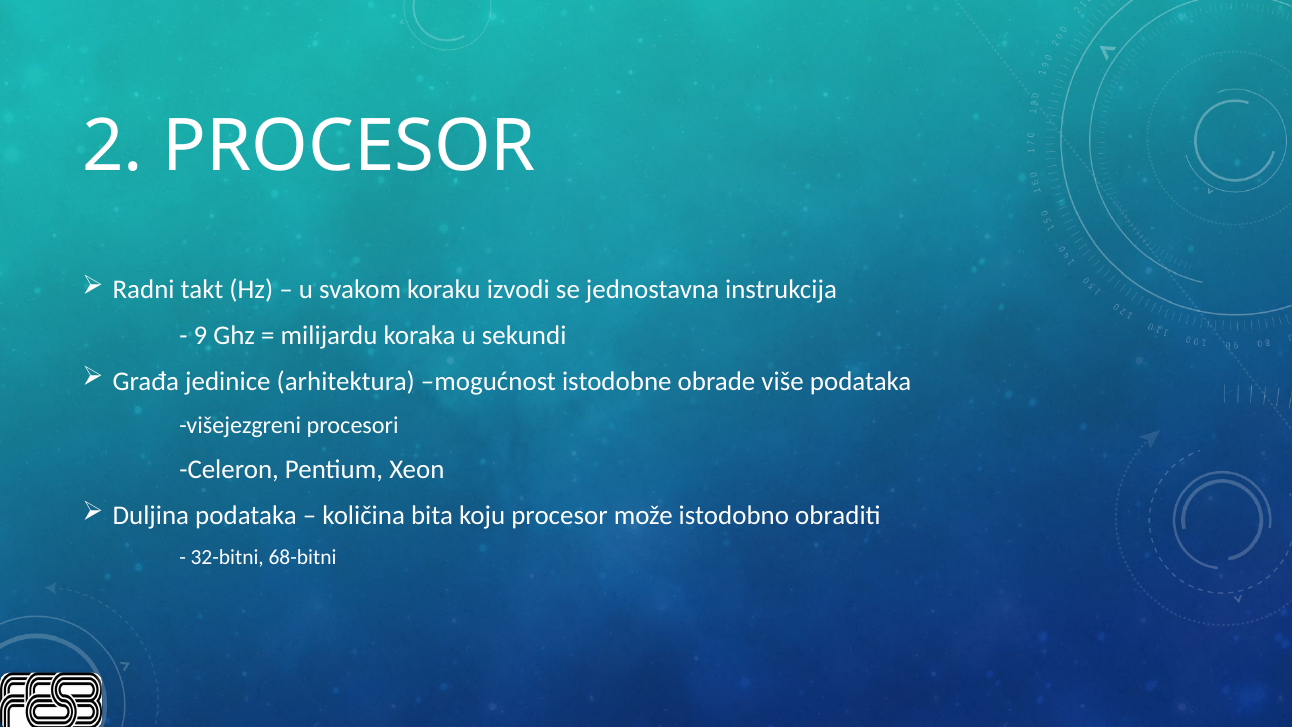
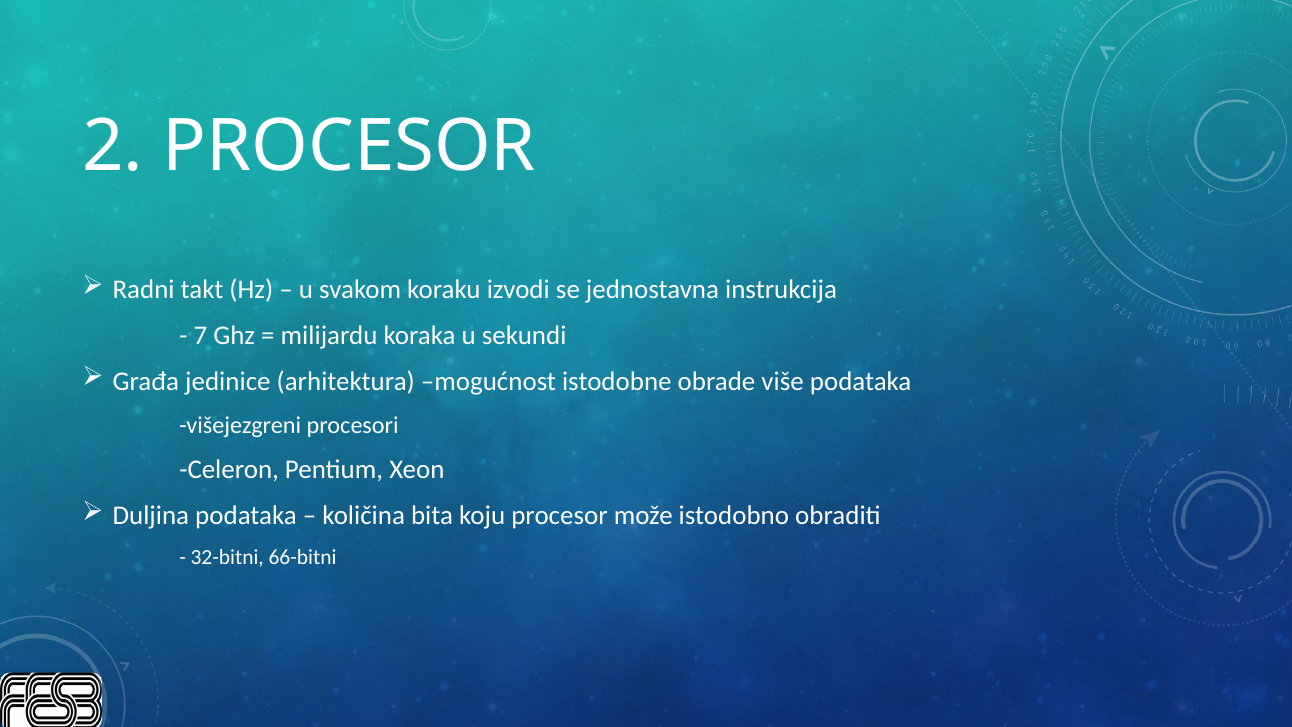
9: 9 -> 7
68-bitni: 68-bitni -> 66-bitni
